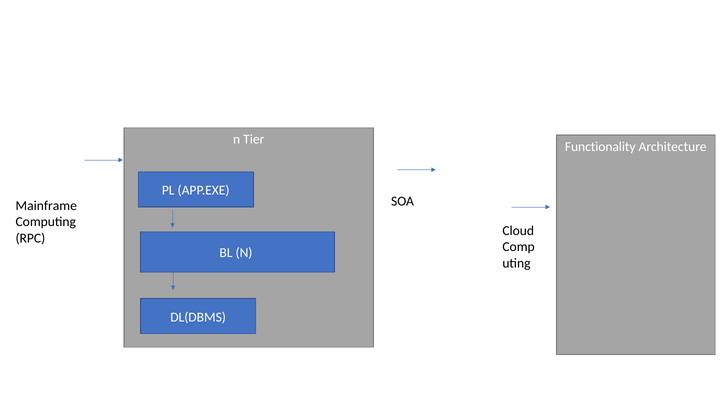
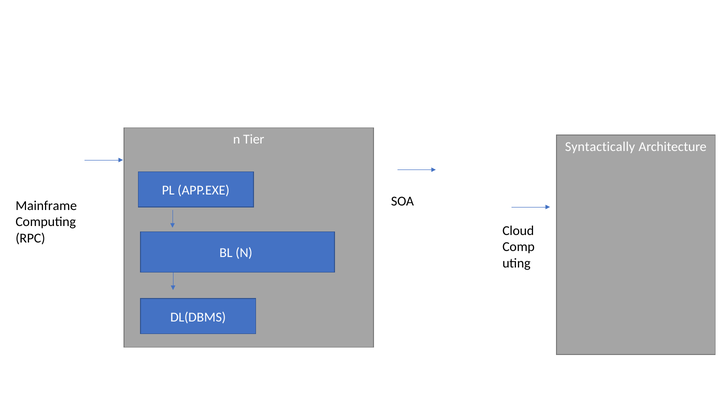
Functionality: Functionality -> Syntactically
